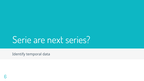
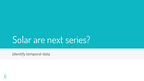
Serie: Serie -> Solar
